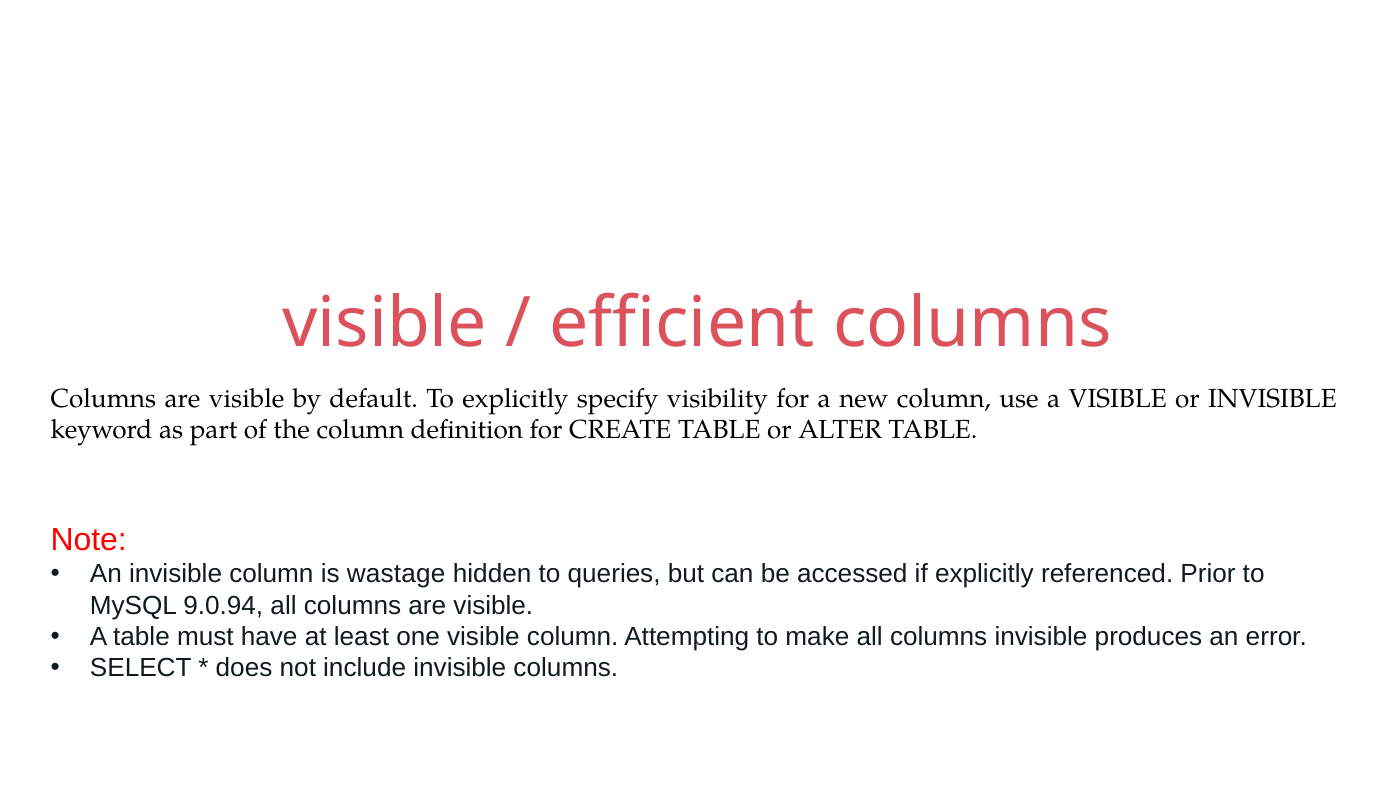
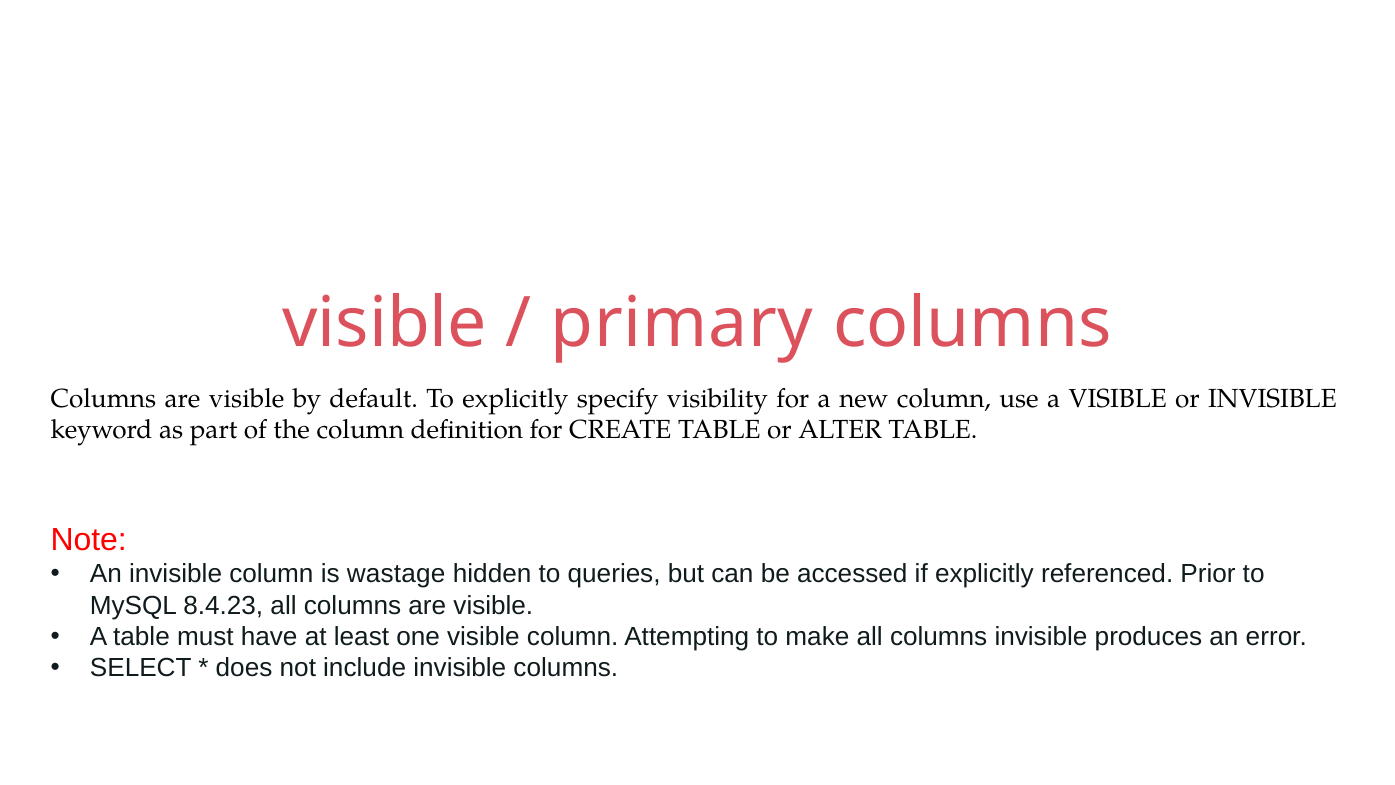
efficient: efficient -> primary
9.0.94: 9.0.94 -> 8.4.23
